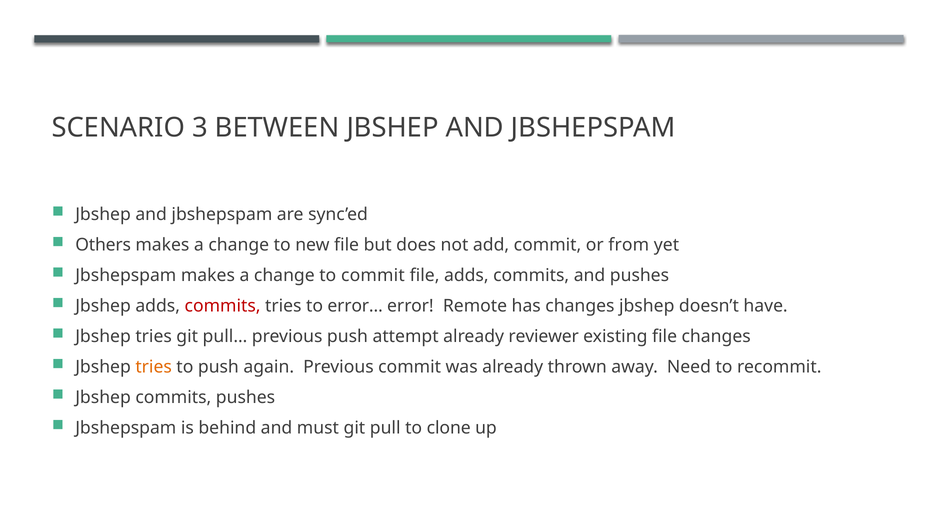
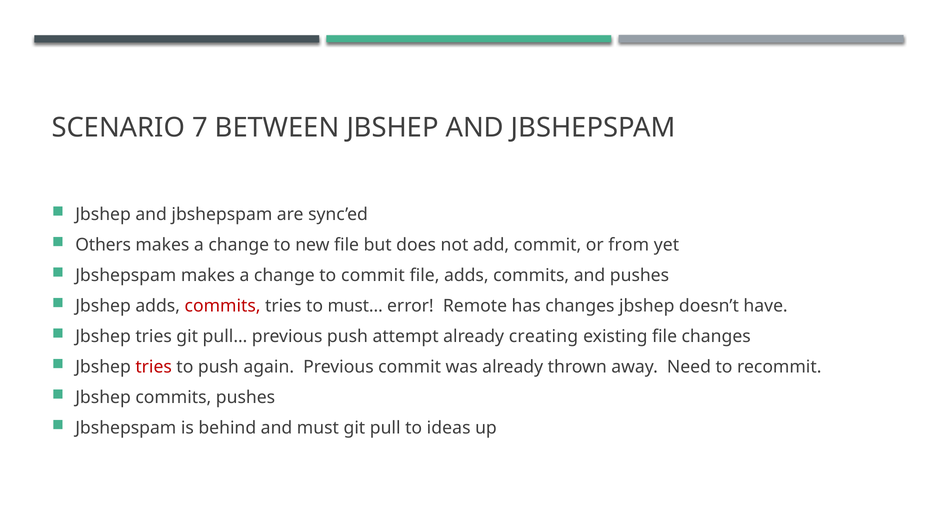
3: 3 -> 7
error…: error… -> must…
reviewer: reviewer -> creating
tries at (154, 367) colour: orange -> red
clone: clone -> ideas
